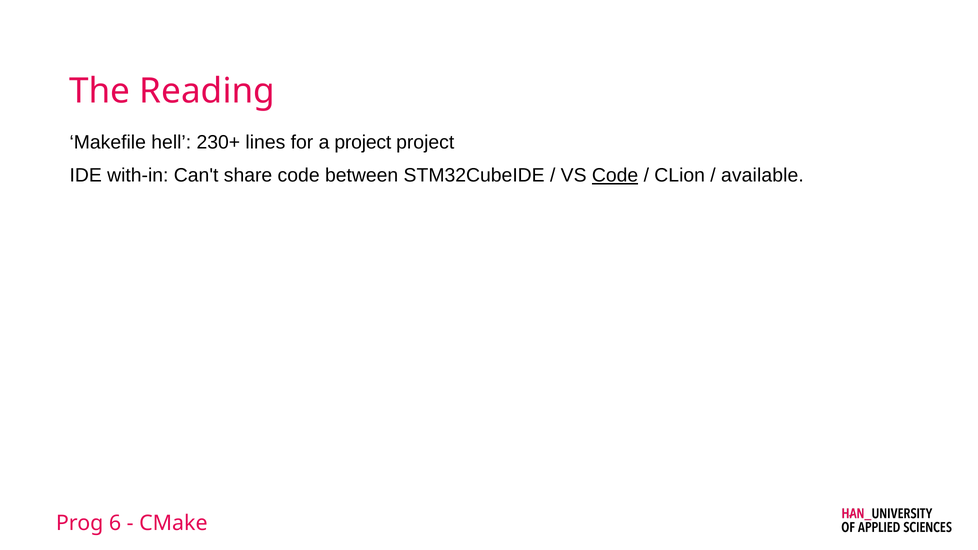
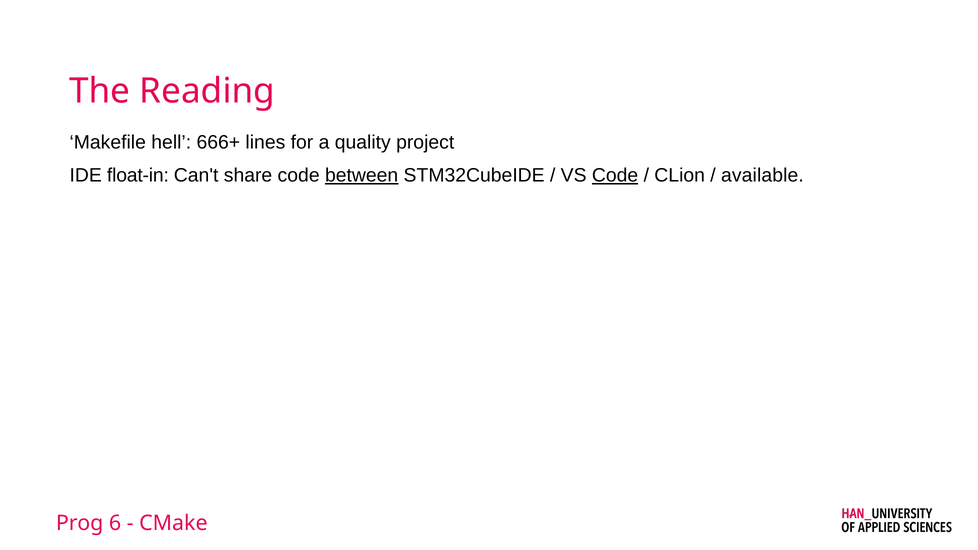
230+: 230+ -> 666+
a project: project -> quality
with-in: with-in -> float-in
between underline: none -> present
